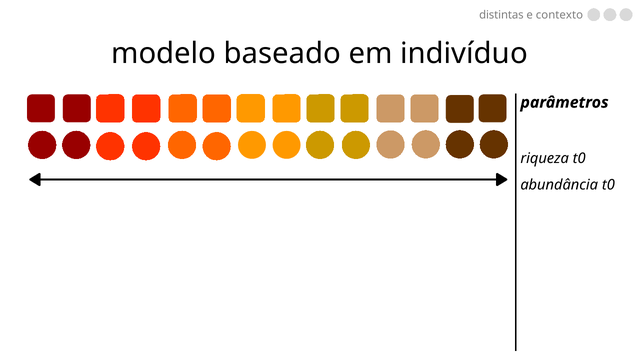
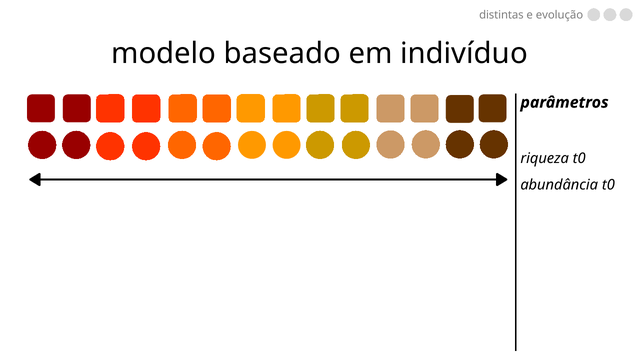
contexto: contexto -> evolução
